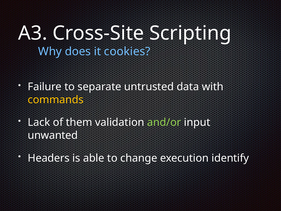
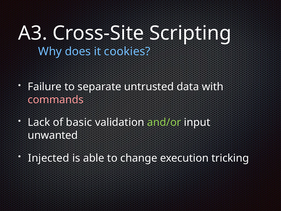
commands colour: yellow -> pink
them: them -> basic
Headers: Headers -> Injected
identify: identify -> tricking
